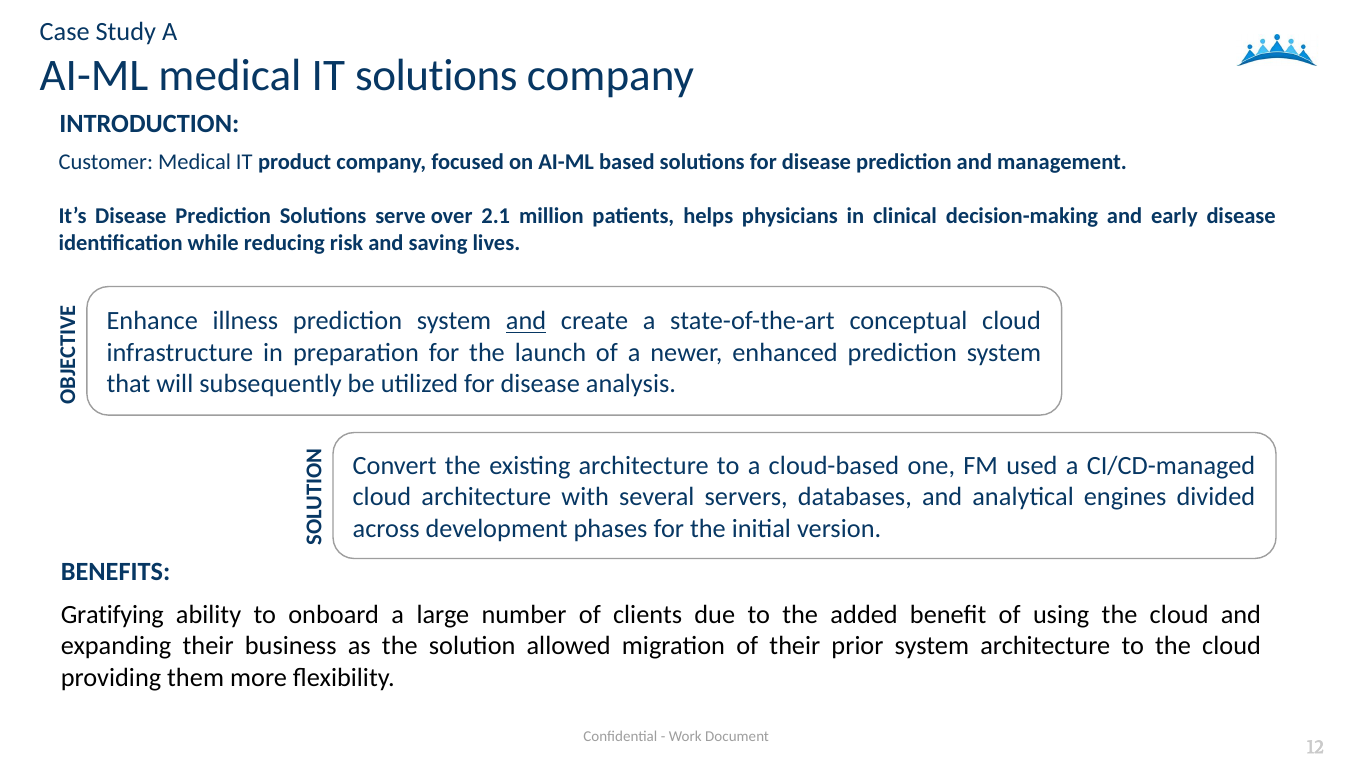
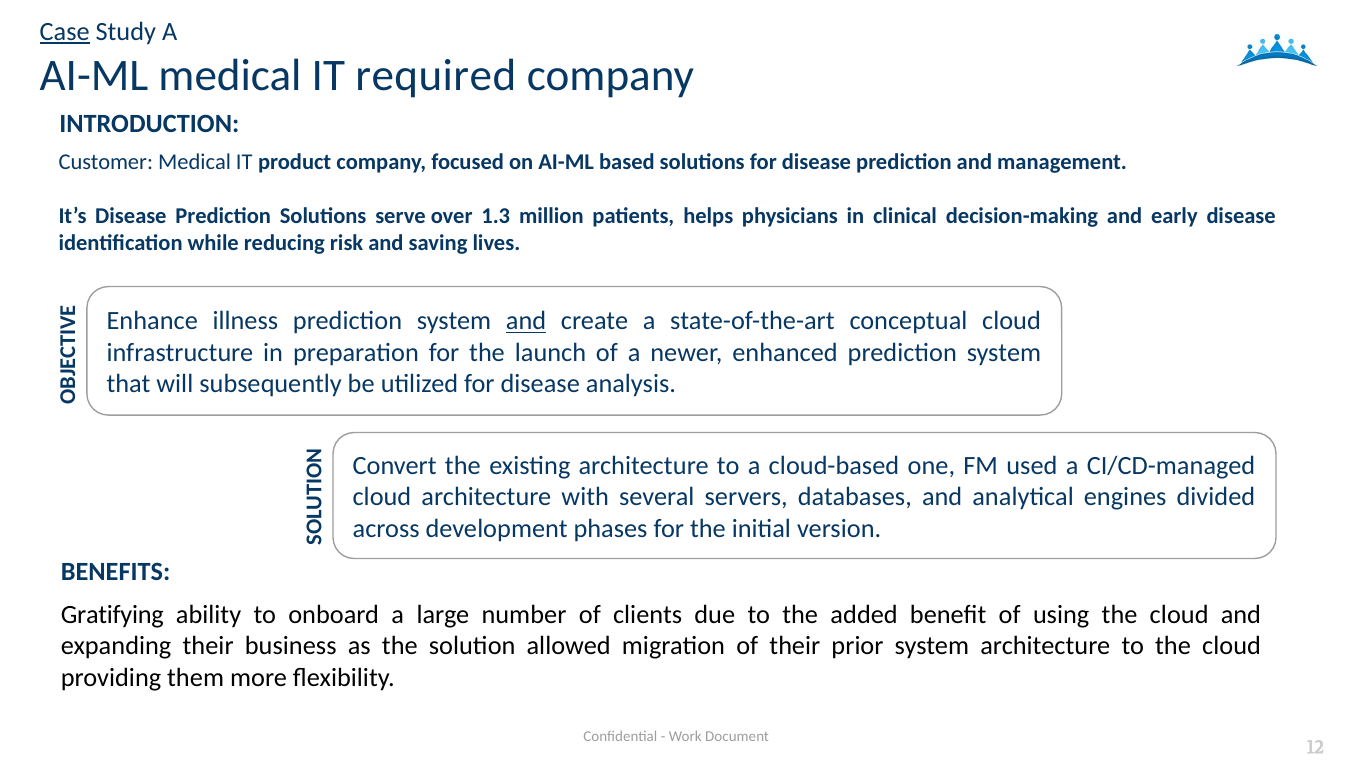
Case underline: none -> present
IT solutions: solutions -> required
2.1: 2.1 -> 1.3
